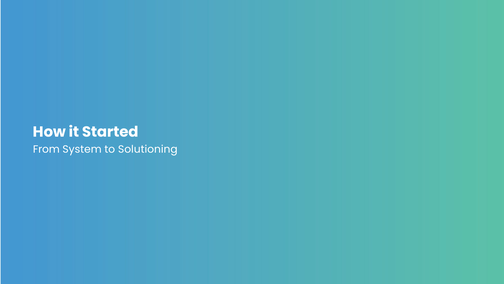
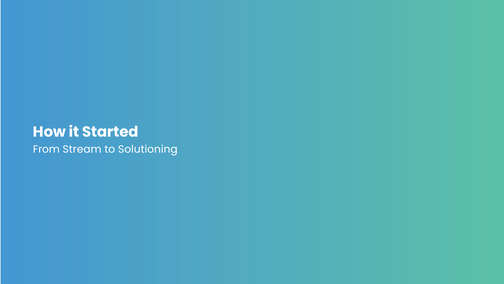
System: System -> Stream
